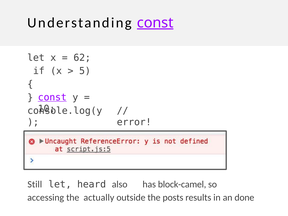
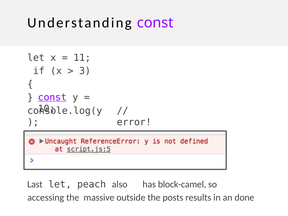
const at (155, 23) underline: present -> none
62: 62 -> 11
5: 5 -> 3
Still: Still -> Last
heard: heard -> peach
actually: actually -> massive
